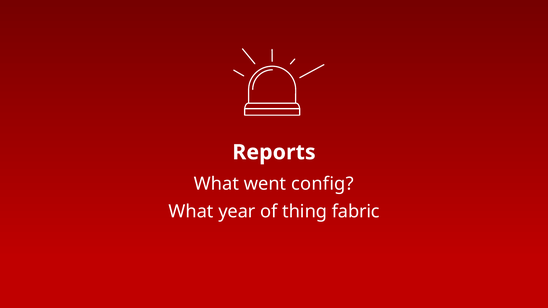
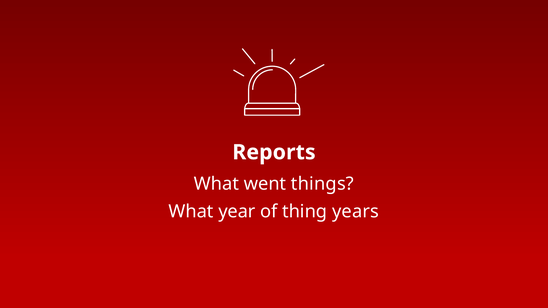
config: config -> things
fabric: fabric -> years
